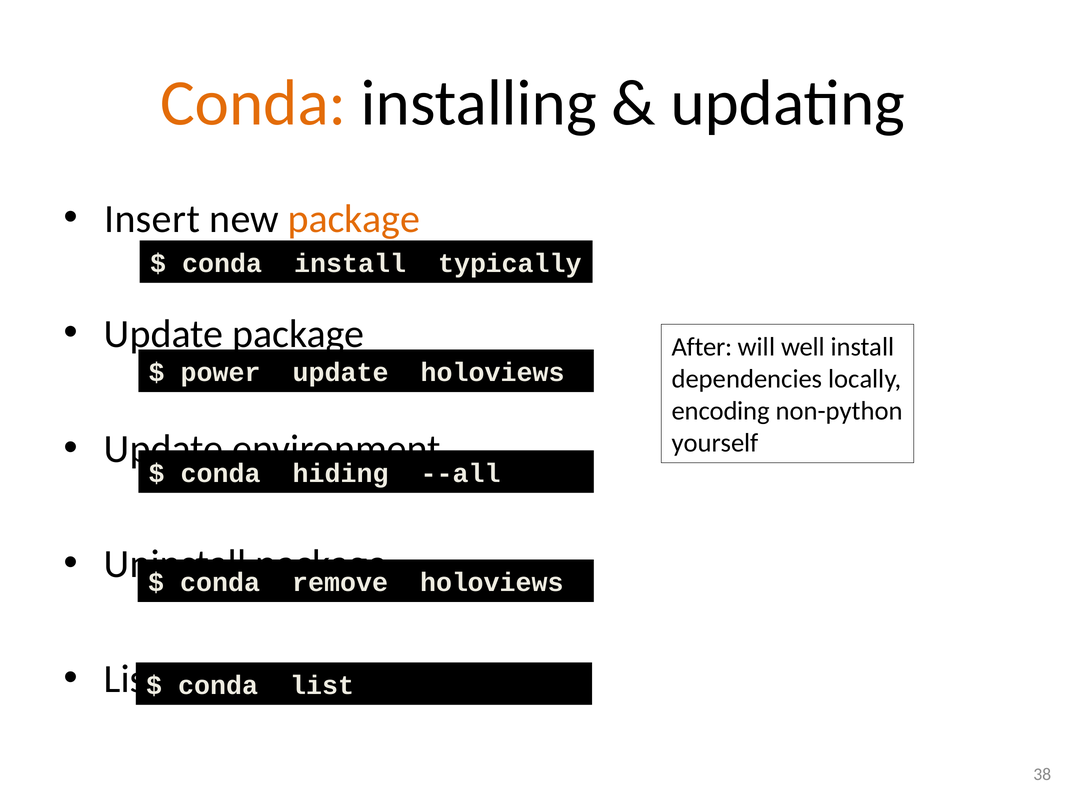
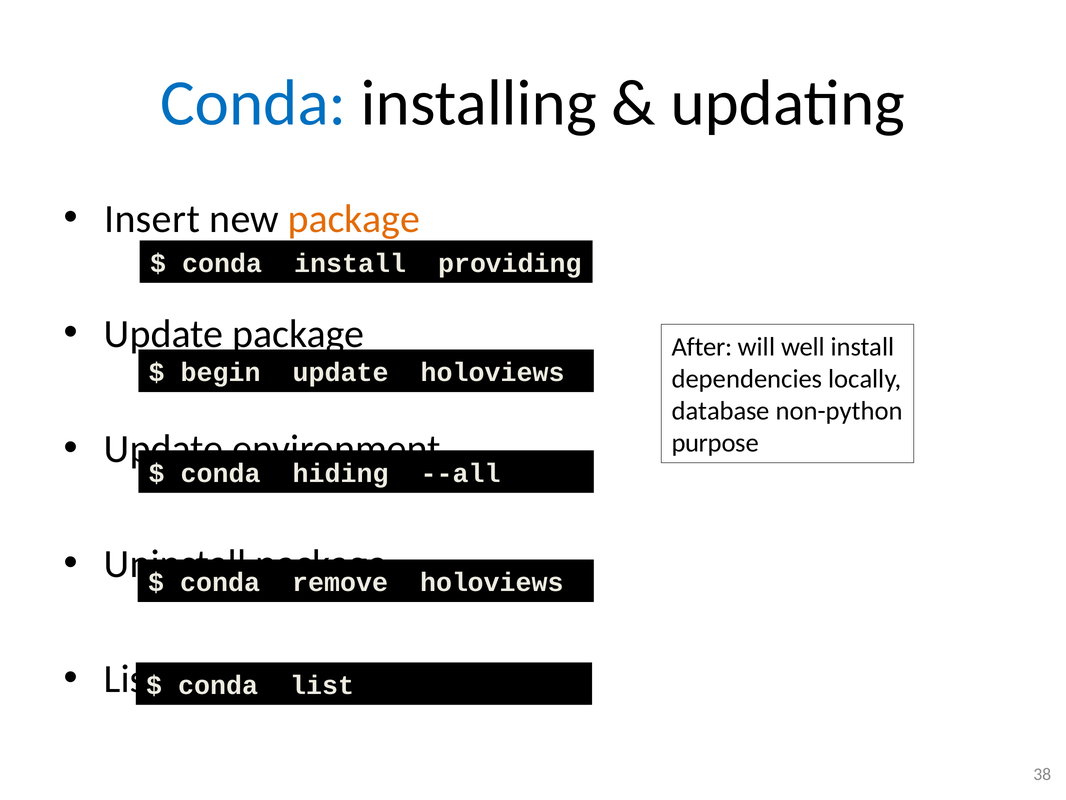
Conda at (253, 103) colour: orange -> blue
typically: typically -> providing
power: power -> begin
encoding: encoding -> database
yourself: yourself -> purpose
